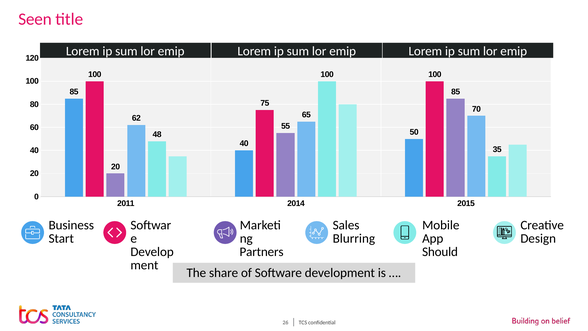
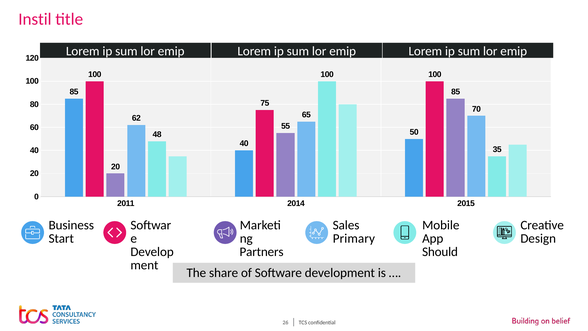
Seen: Seen -> Instil
Blurring: Blurring -> Primary
